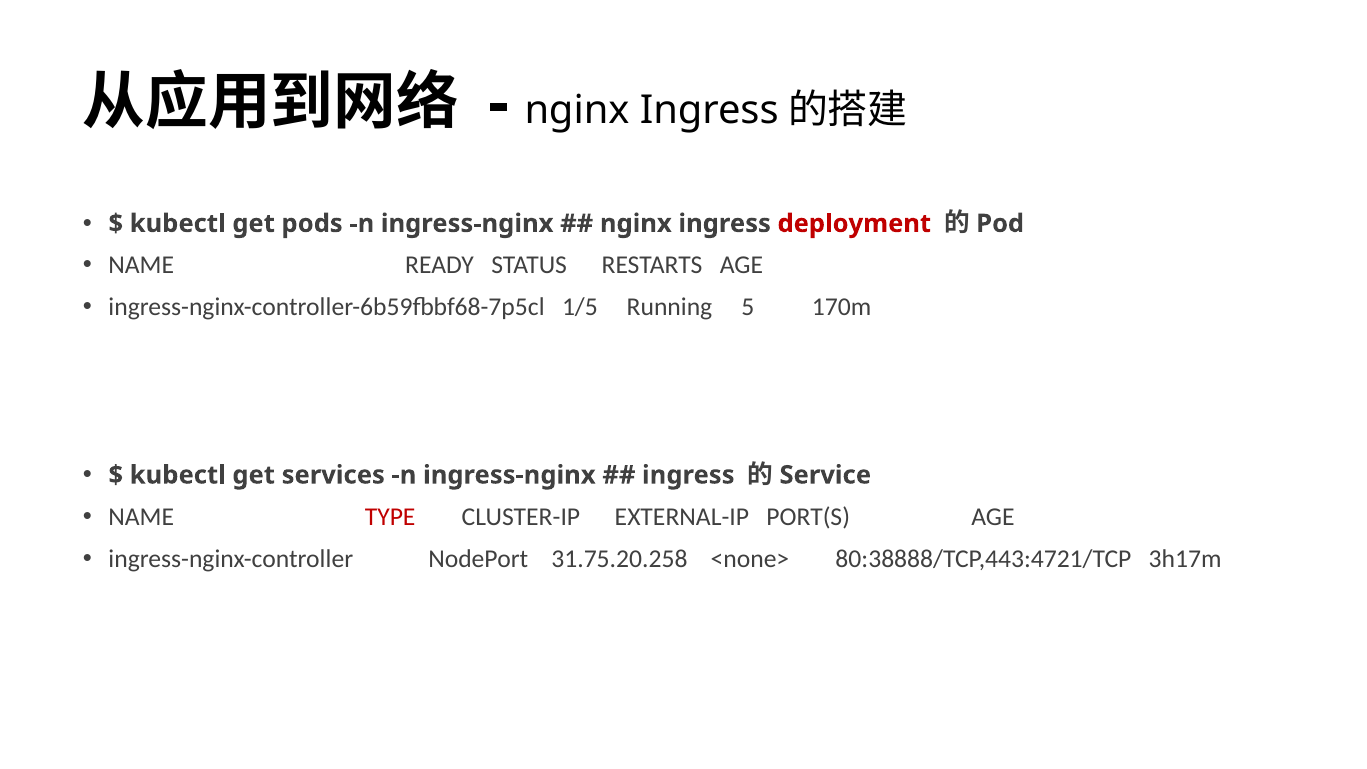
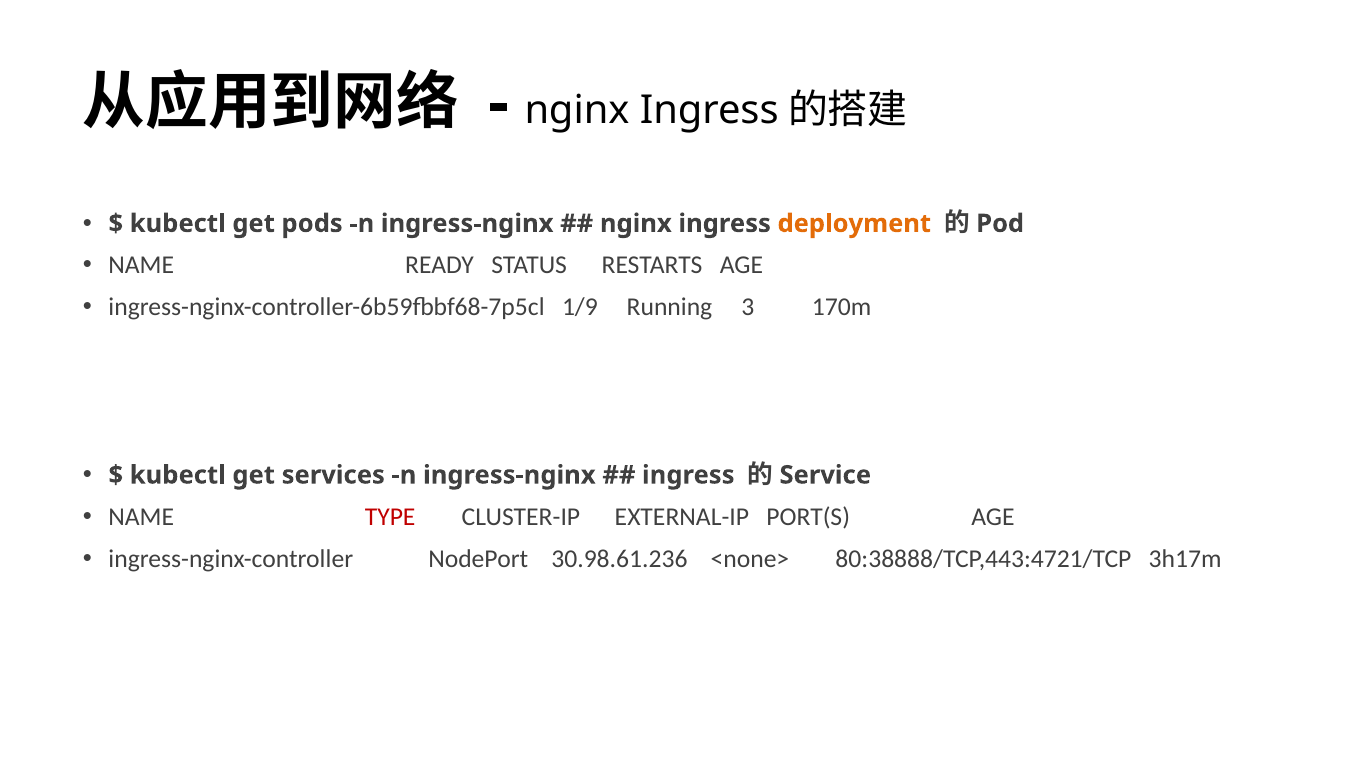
deployment colour: red -> orange
1/5: 1/5 -> 1/9
5: 5 -> 3
31.75.20.258: 31.75.20.258 -> 30.98.61.236
